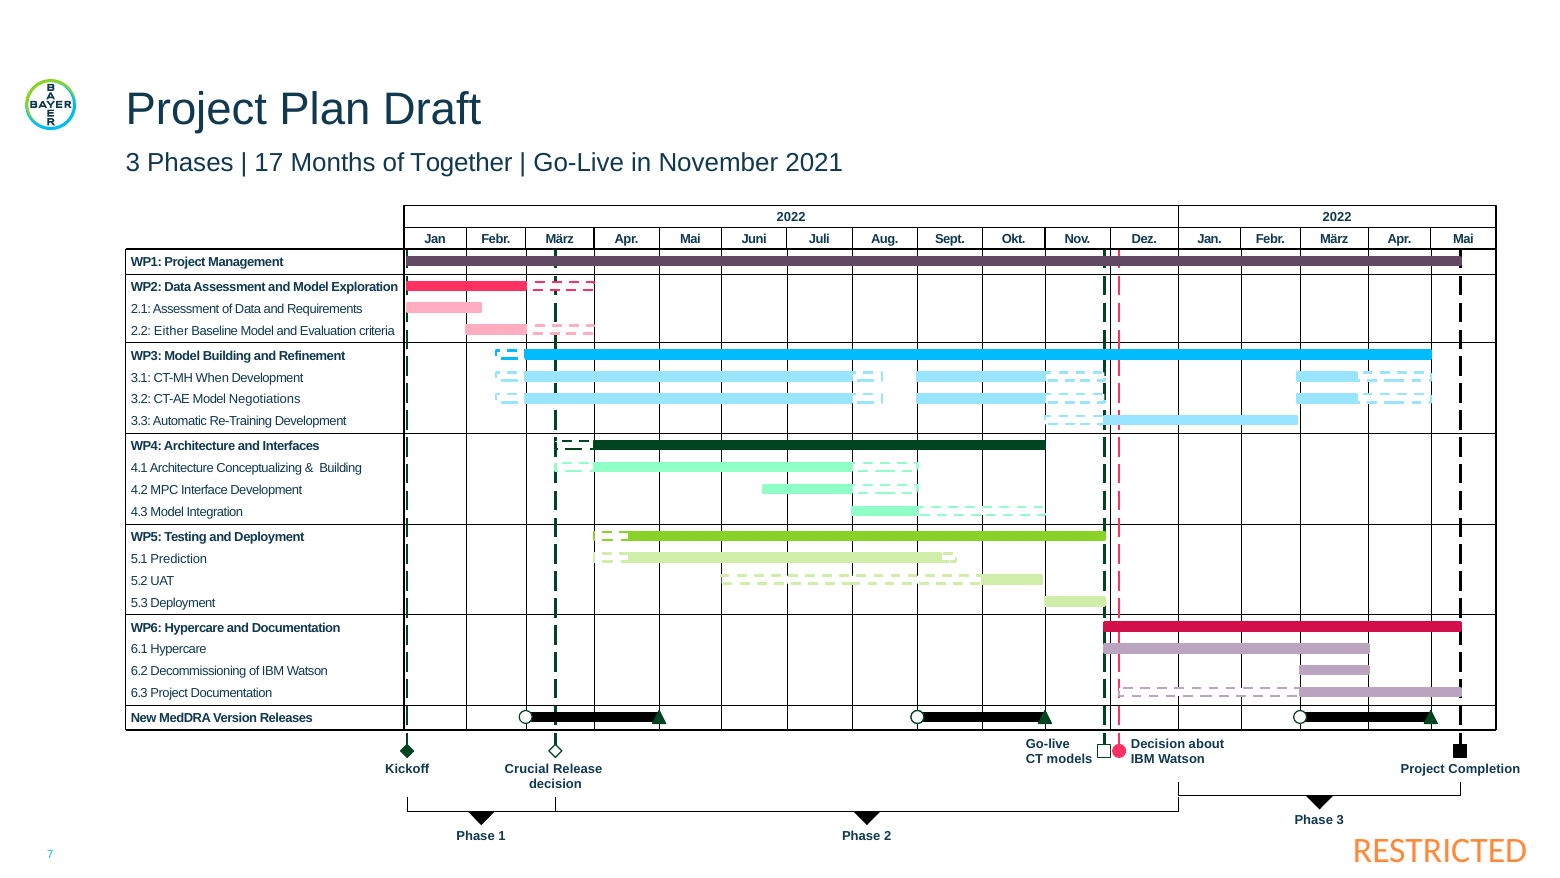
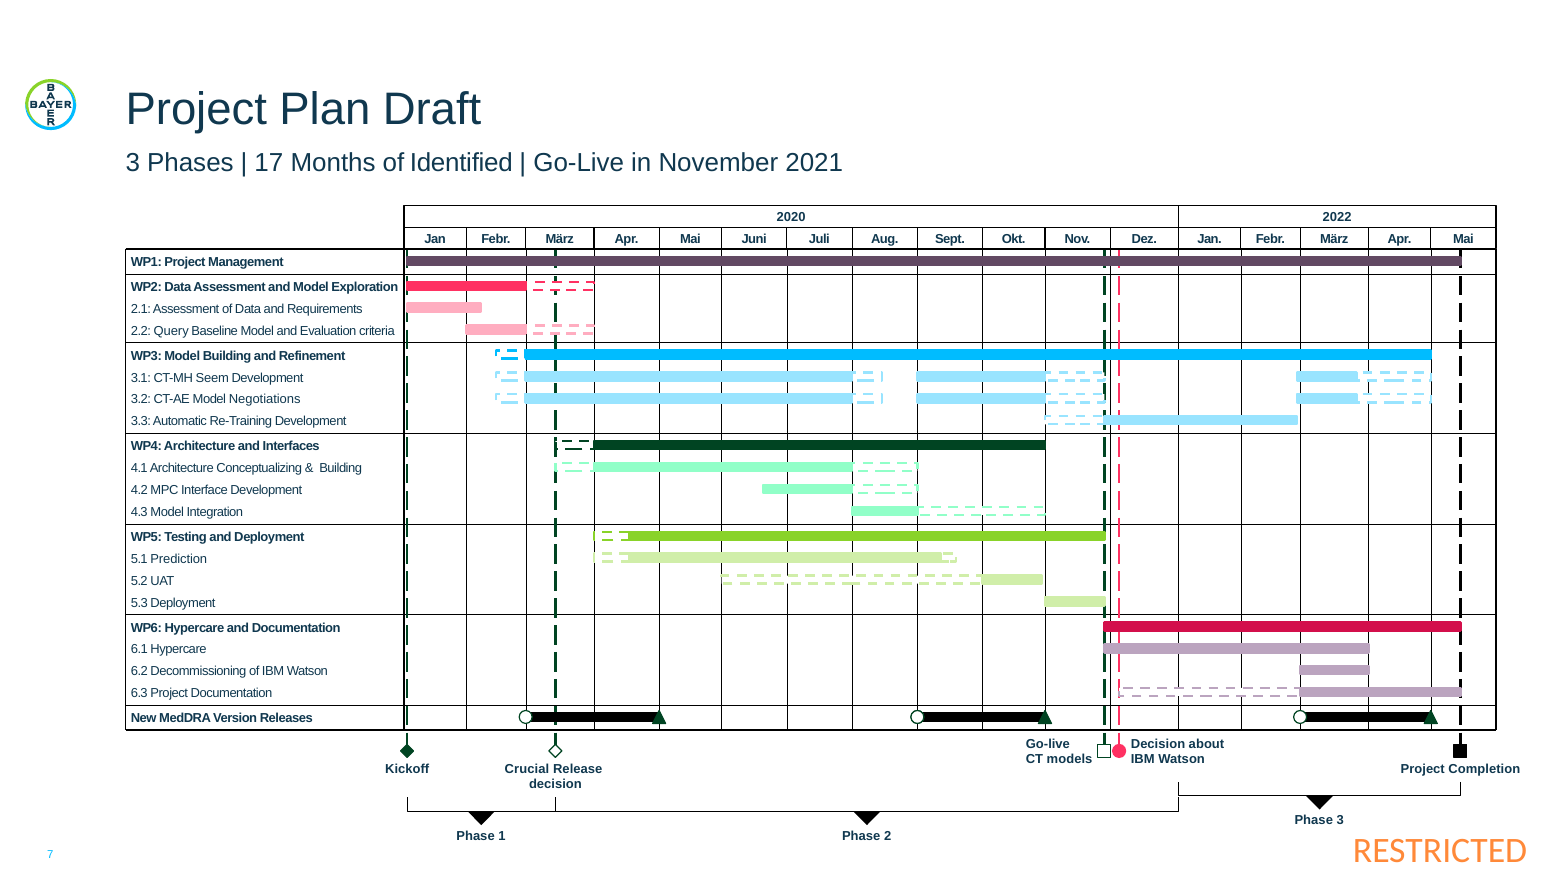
Together: Together -> Identified
2022 at (791, 217): 2022 -> 2020
Either: Either -> Query
When: When -> Seem
